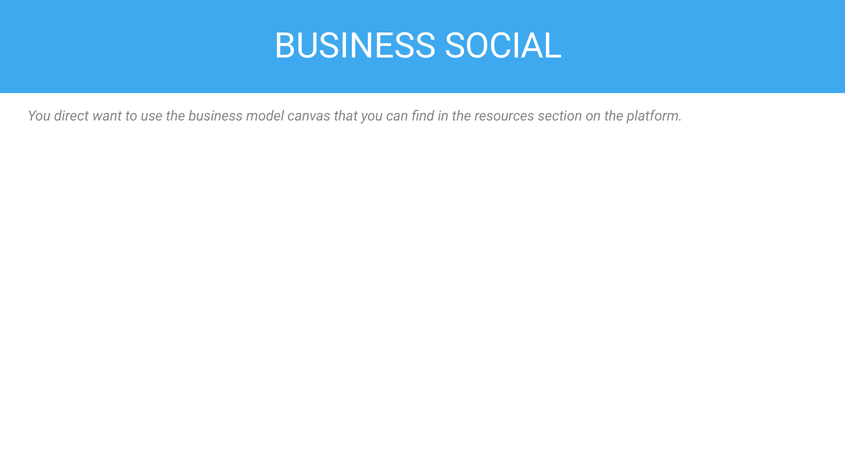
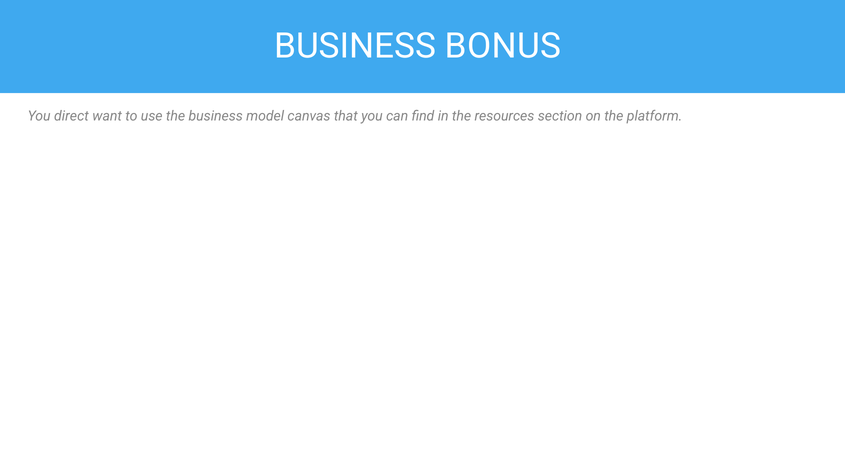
SOCIAL: SOCIAL -> BONUS
